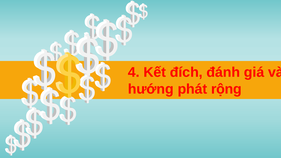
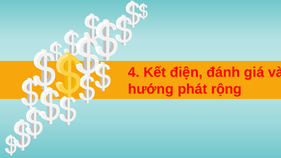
đích: đích -> điện
